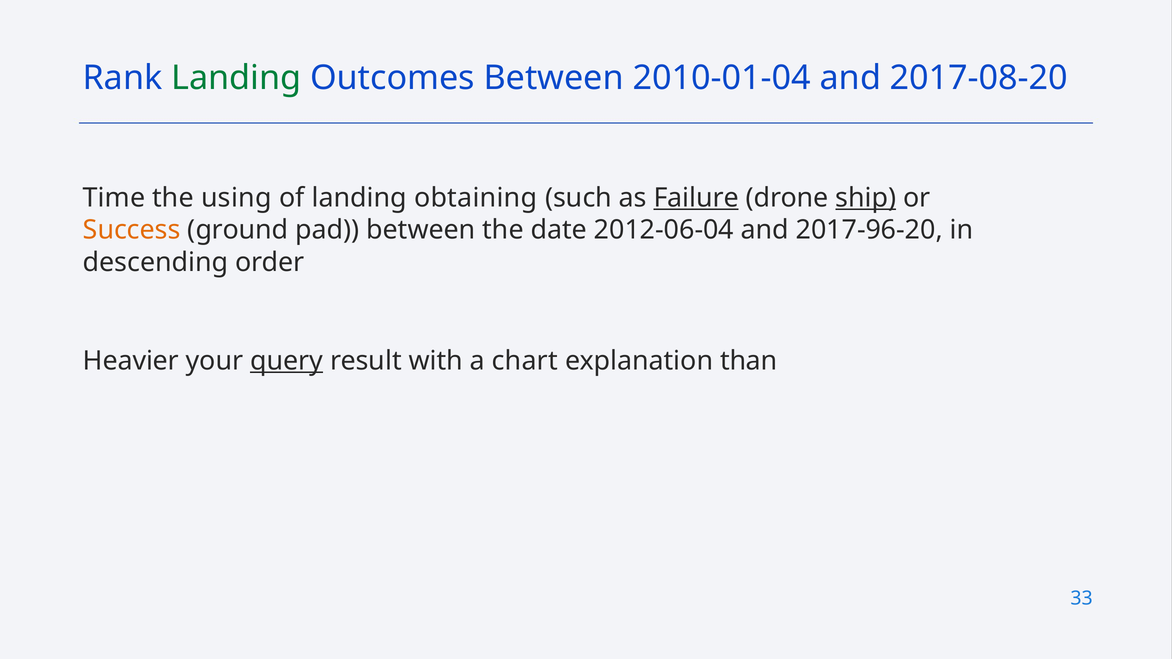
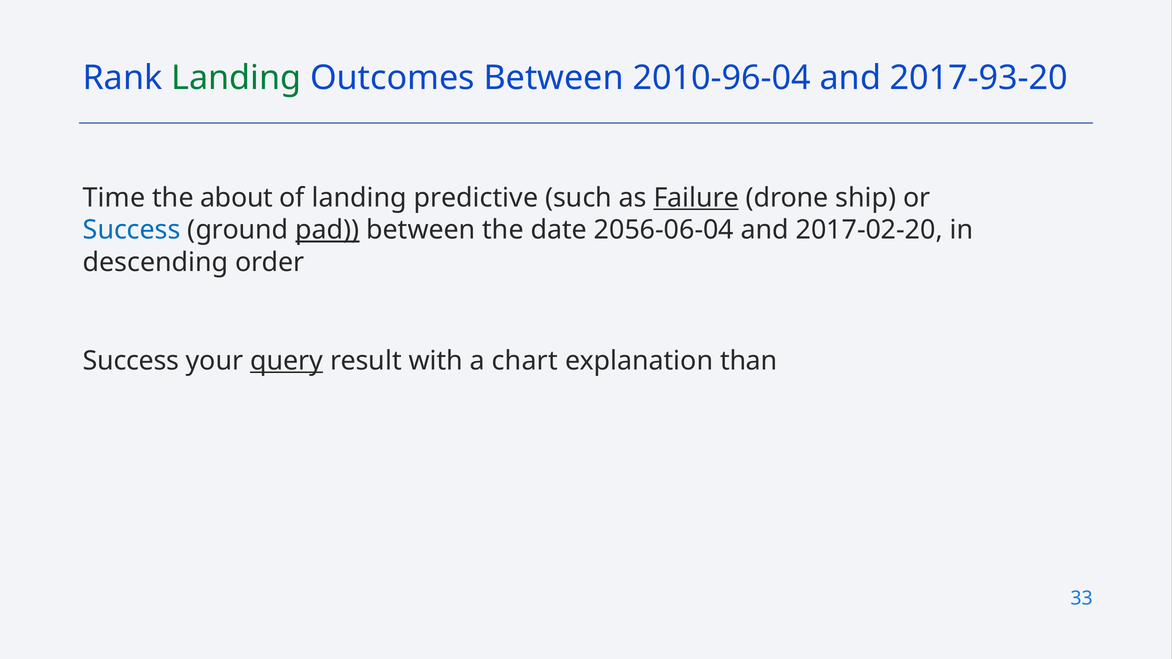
2010-01-04: 2010-01-04 -> 2010-96-04
2017-08-20: 2017-08-20 -> 2017-93-20
using: using -> about
obtaining: obtaining -> predictive
ship underline: present -> none
Success at (132, 230) colour: orange -> blue
pad underline: none -> present
2012-06-04: 2012-06-04 -> 2056-06-04
2017-96-20: 2017-96-20 -> 2017-02-20
Heavier at (131, 361): Heavier -> Success
